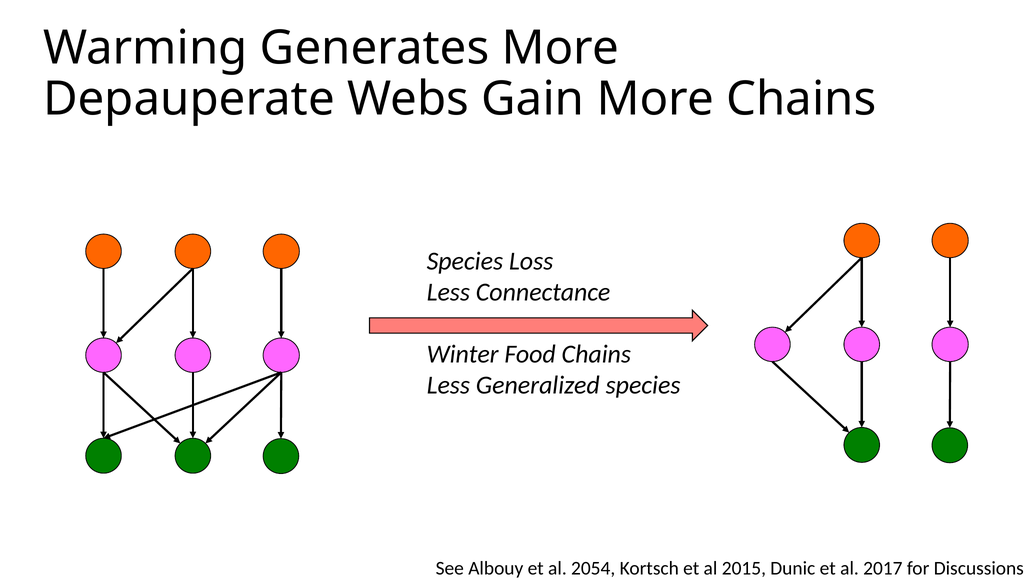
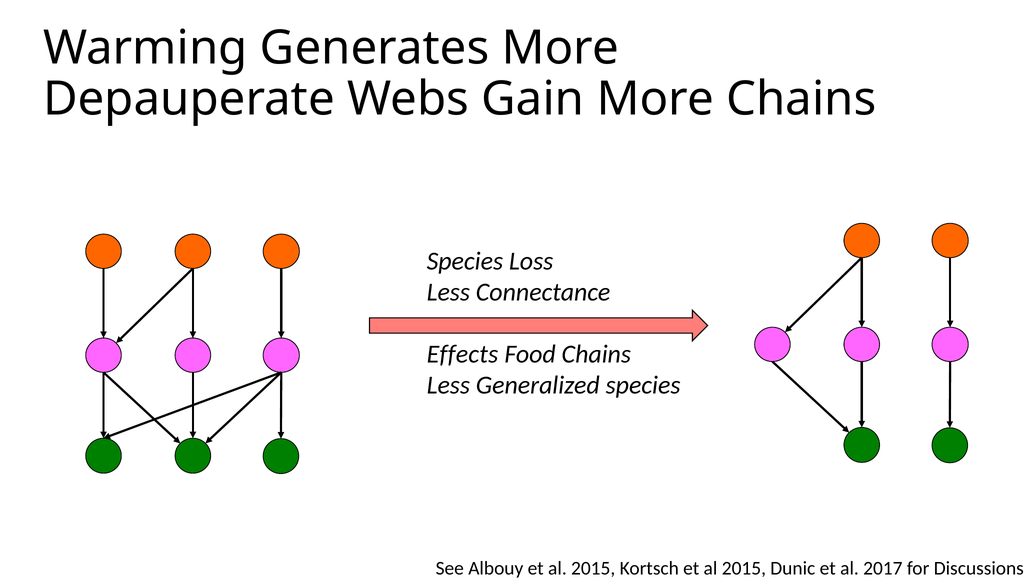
Winter: Winter -> Effects
Albouy et al 2054: 2054 -> 2015
